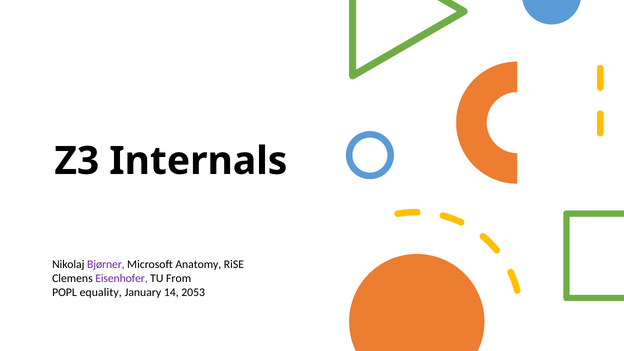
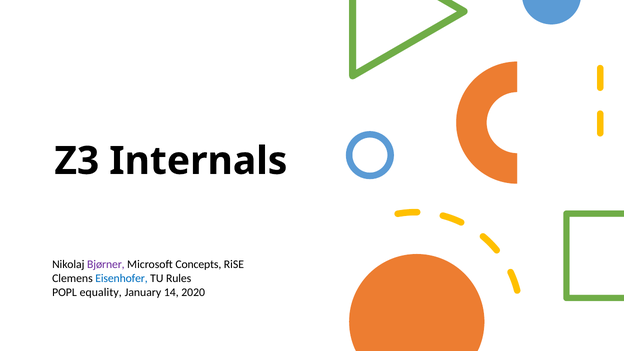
Anatomy: Anatomy -> Concepts
Eisenhofer colour: purple -> blue
From: From -> Rules
2053: 2053 -> 2020
